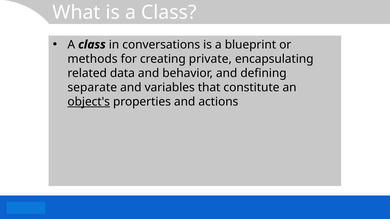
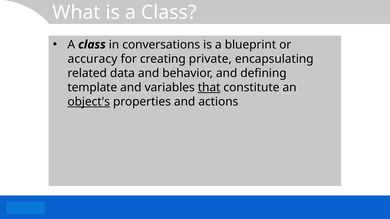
methods: methods -> accuracy
separate: separate -> template
that underline: none -> present
